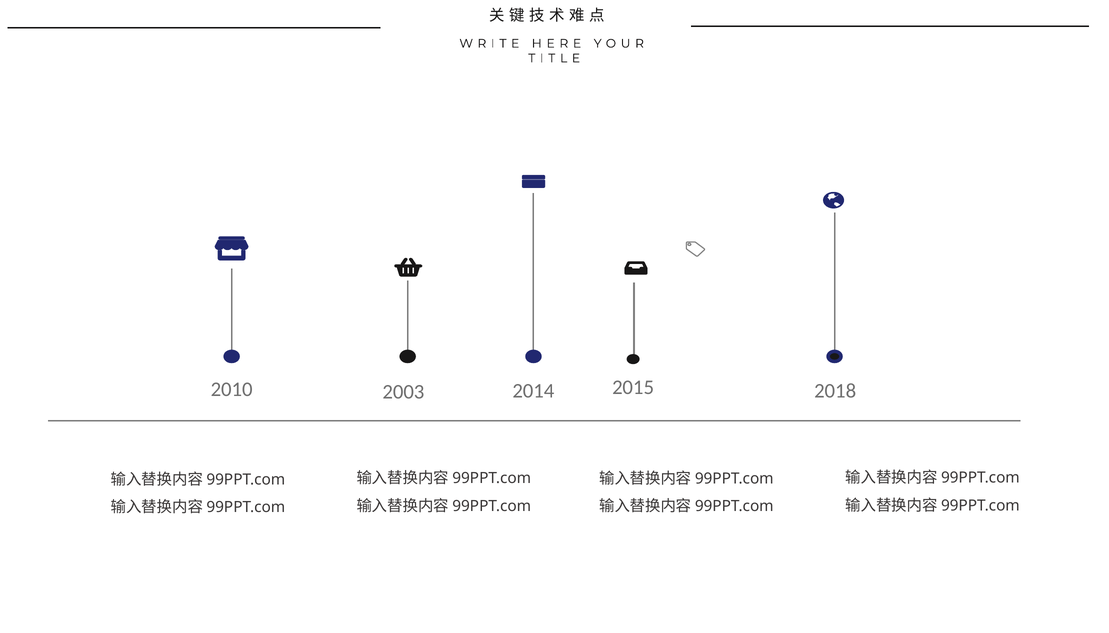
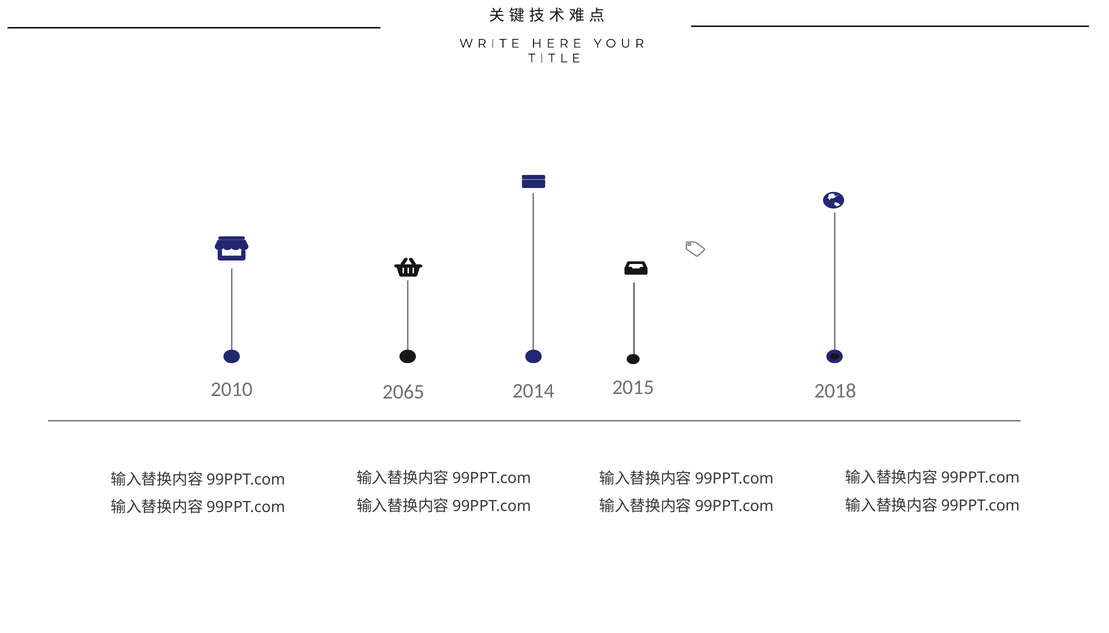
2003: 2003 -> 2065
